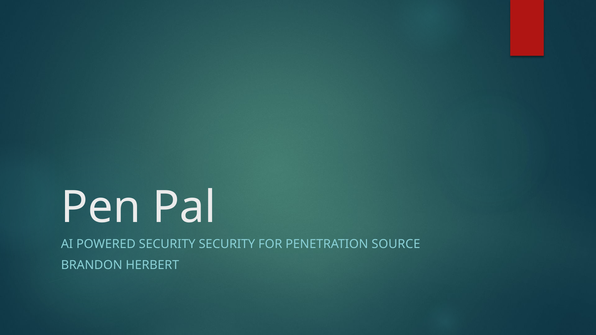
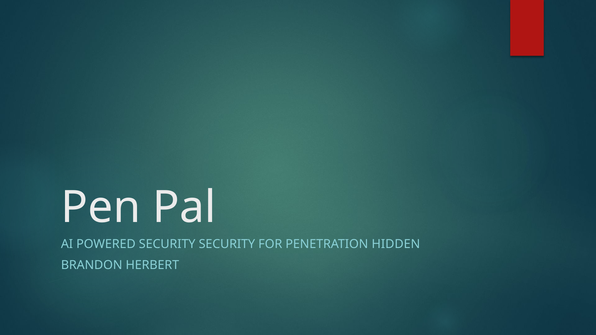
SOURCE: SOURCE -> HIDDEN
